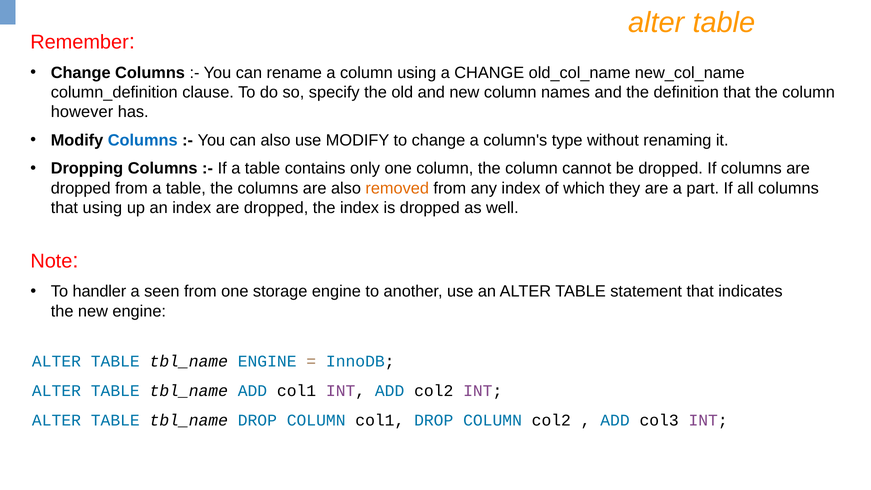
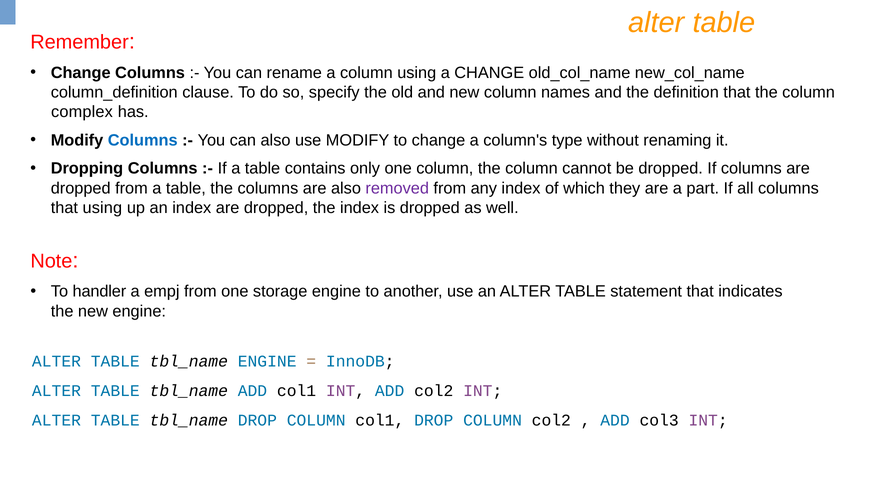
however: however -> complex
removed colour: orange -> purple
seen: seen -> empj
